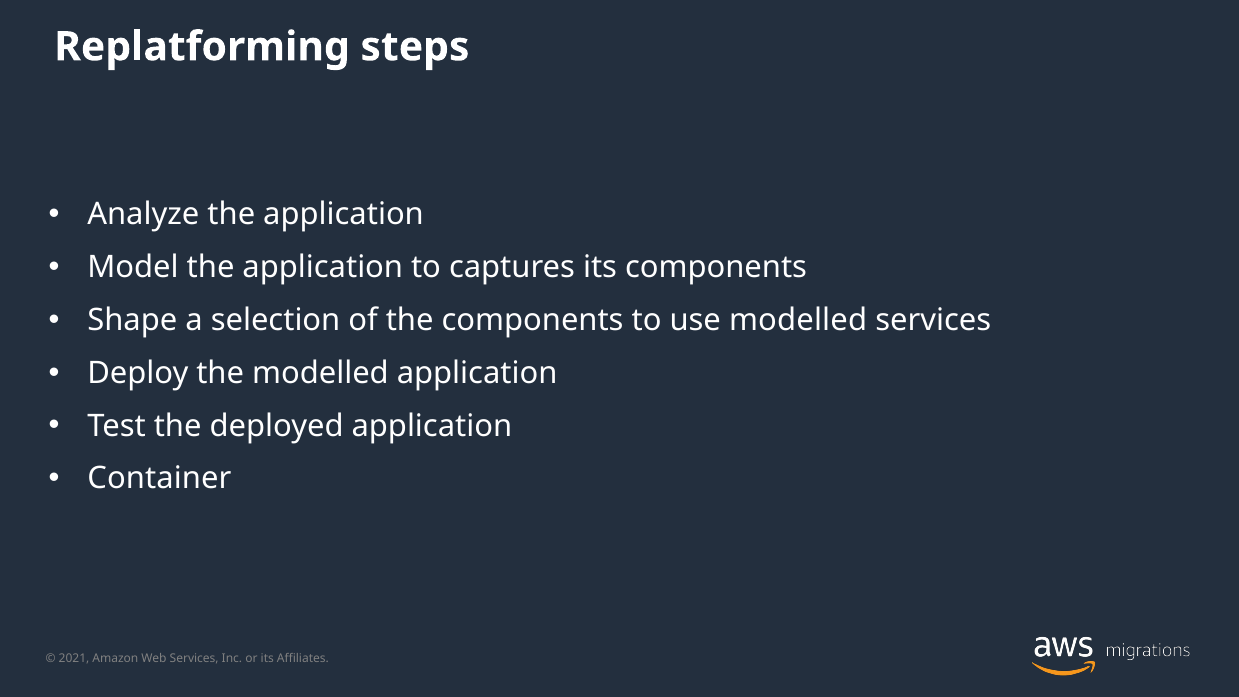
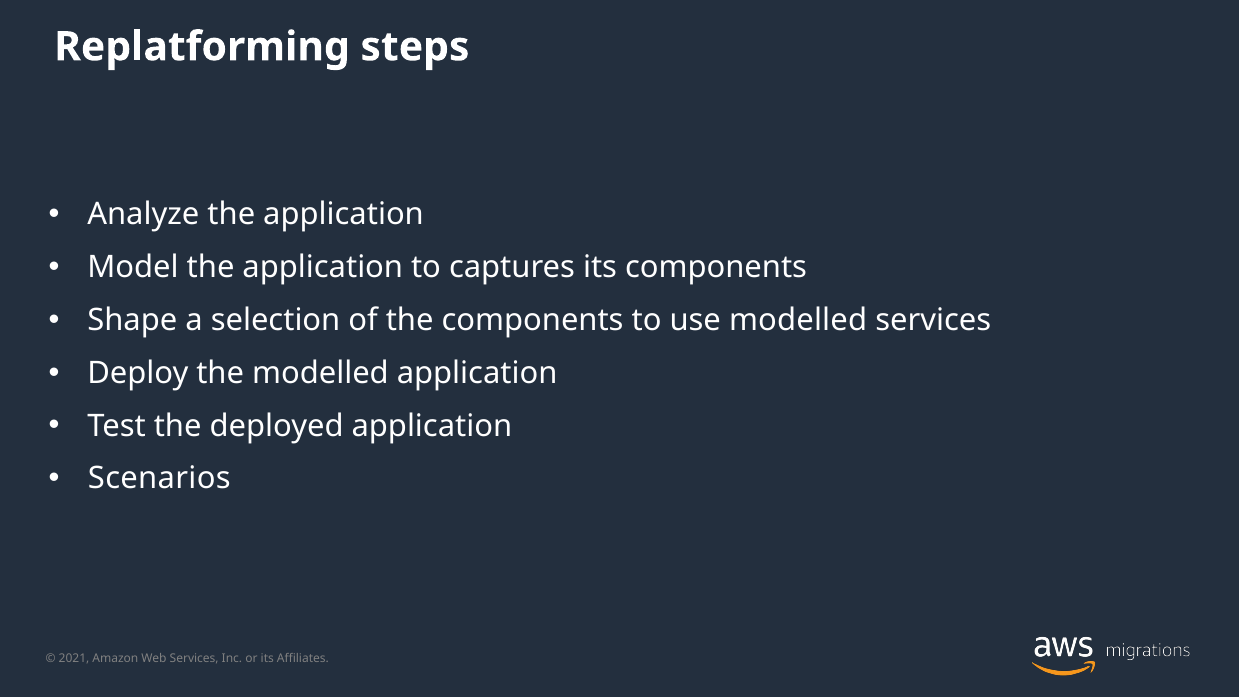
Container: Container -> Scenarios
